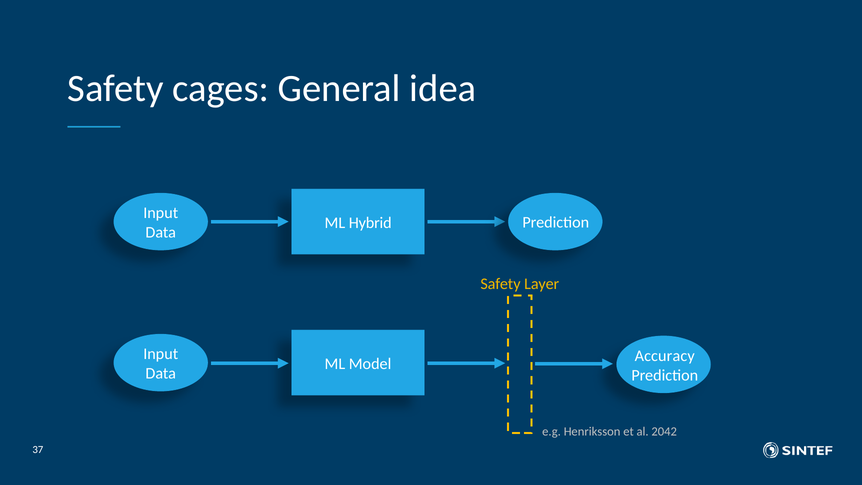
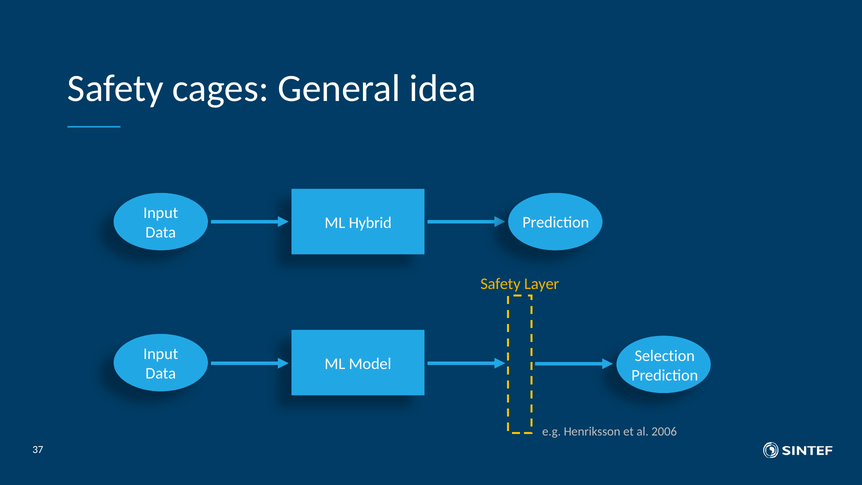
Accuracy: Accuracy -> Selection
2042: 2042 -> 2006
